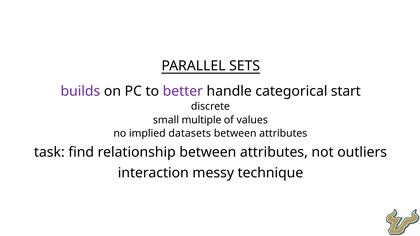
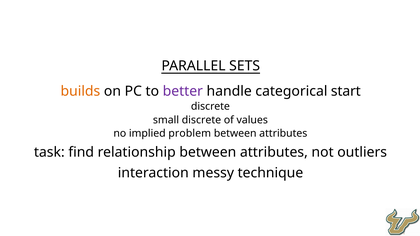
builds colour: purple -> orange
small multiple: multiple -> discrete
datasets: datasets -> problem
